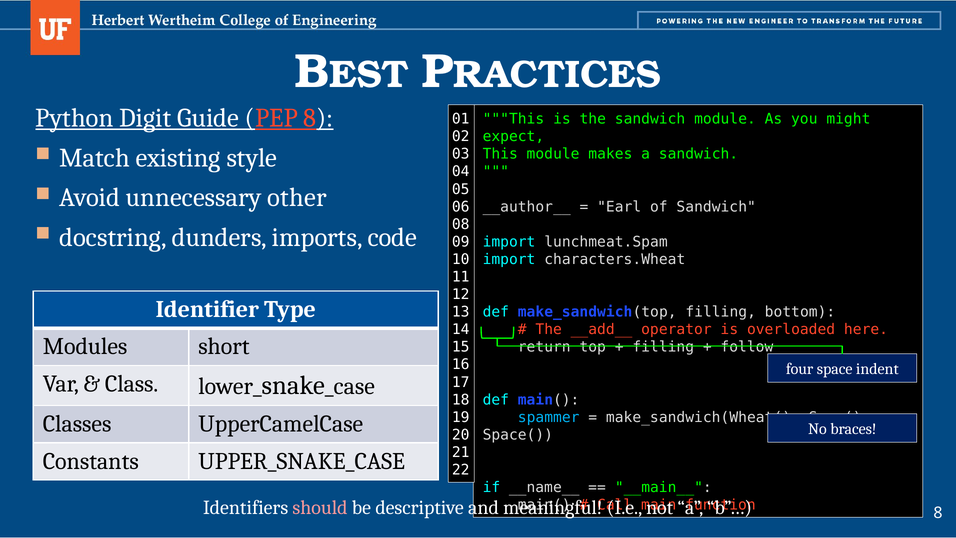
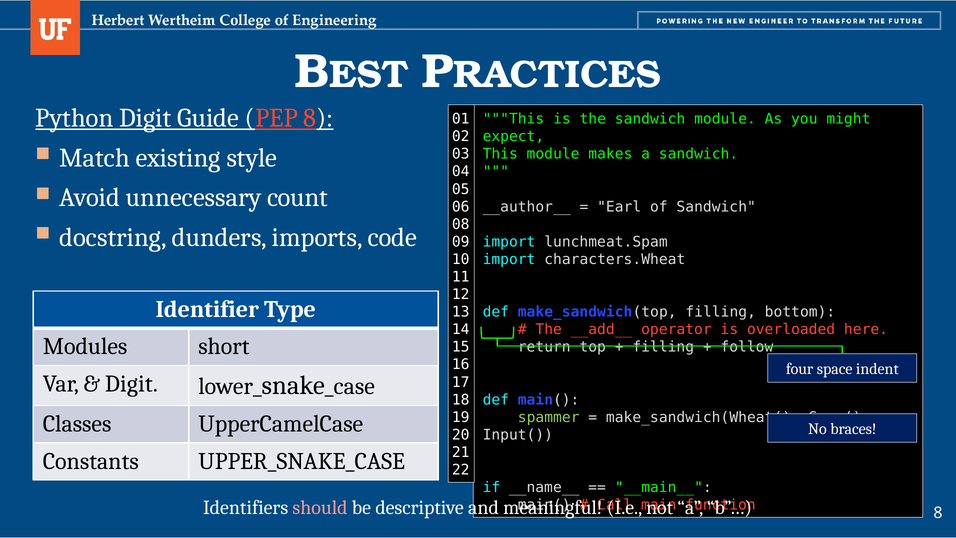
other: other -> count
Class at (132, 384): Class -> Digit
spammer colour: light blue -> light green
Space(: Space( -> Input(
